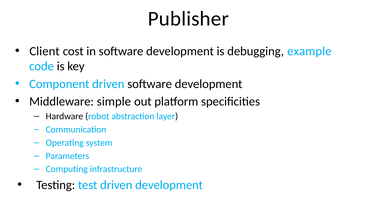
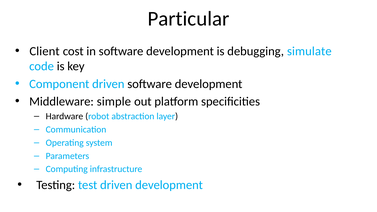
Publisher: Publisher -> Particular
example: example -> simulate
